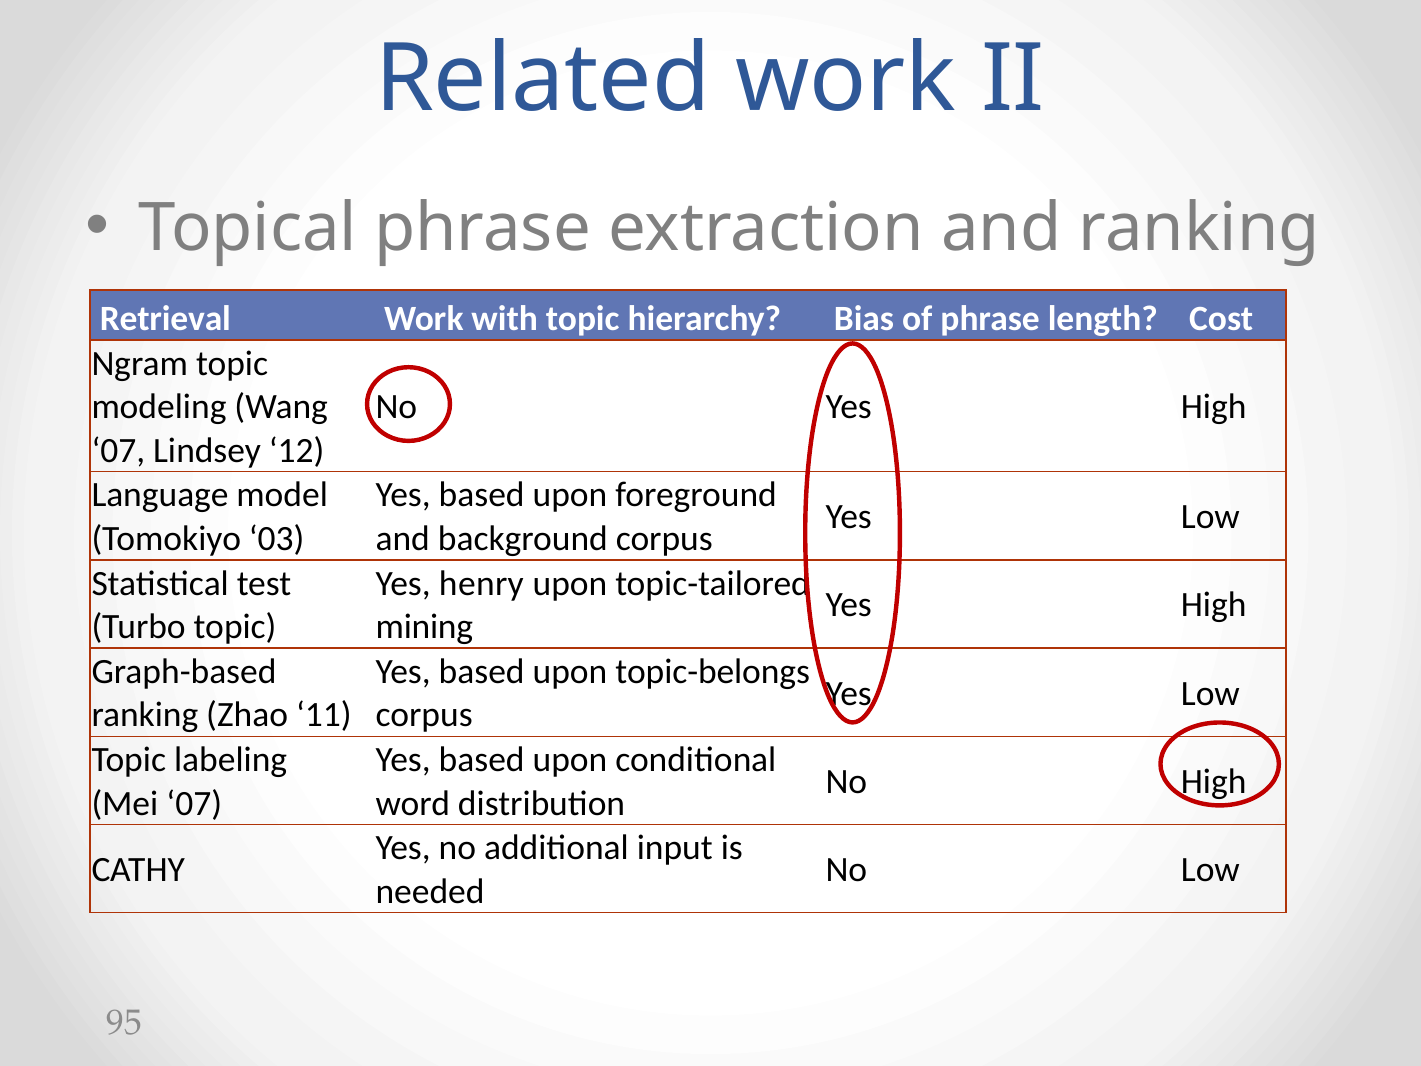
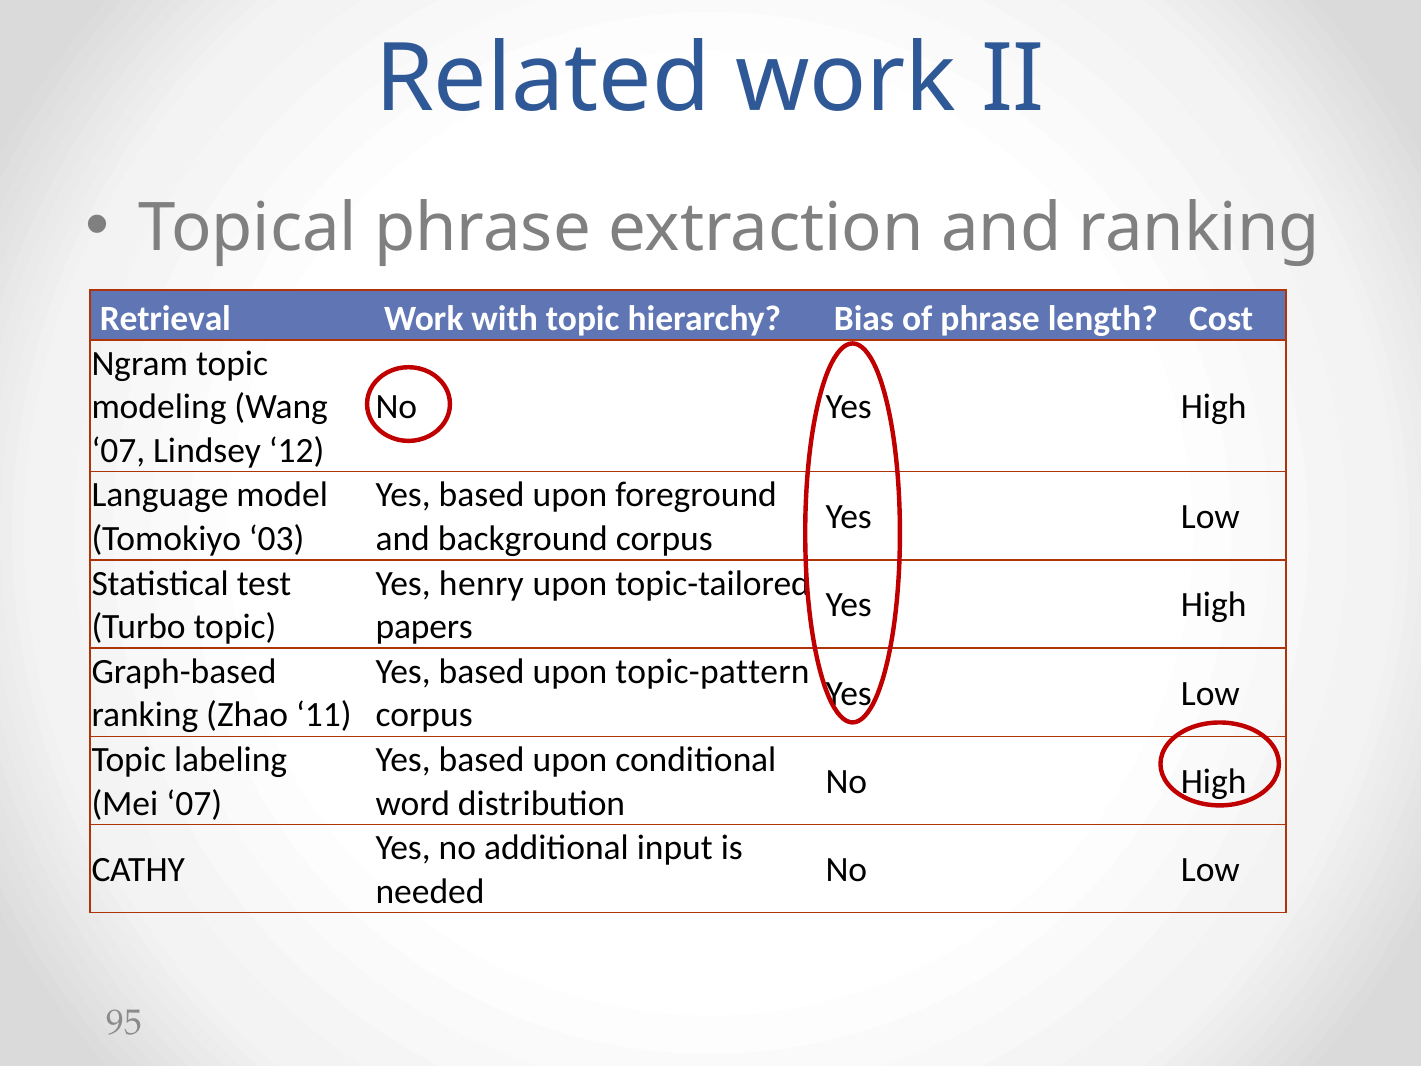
mining: mining -> papers
topic-belongs: topic-belongs -> topic-pattern
